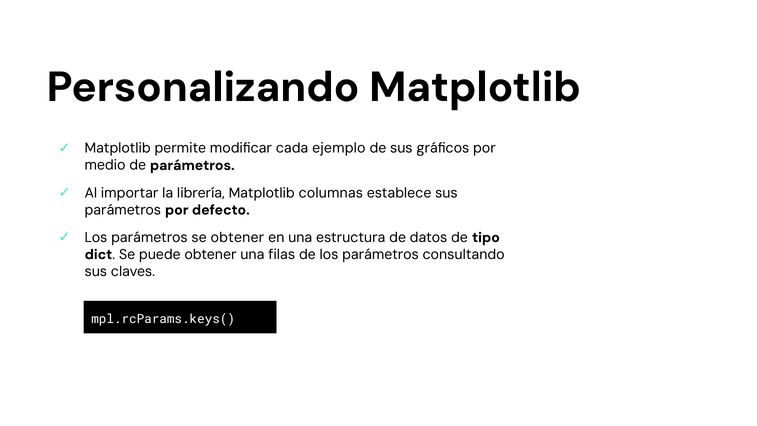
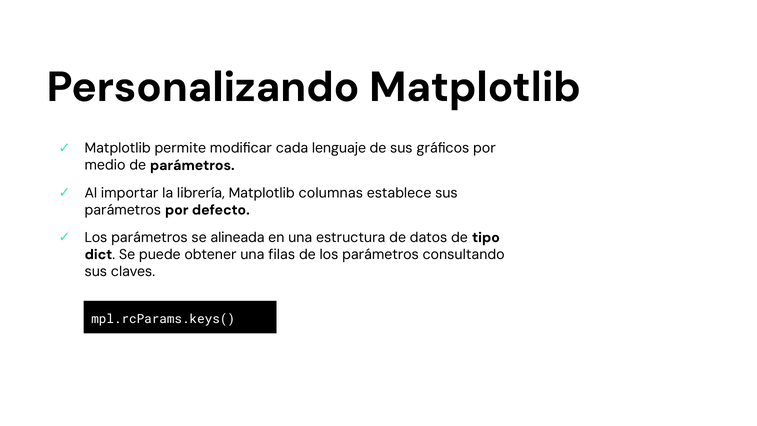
ejemplo: ejemplo -> lenguaje
se obtener: obtener -> alineada
